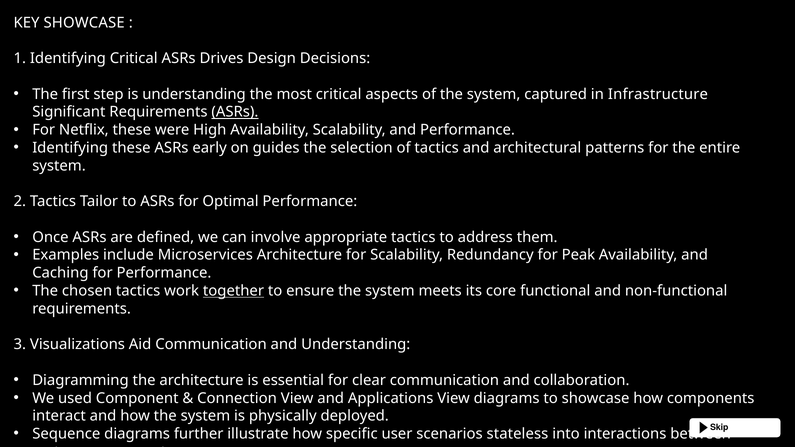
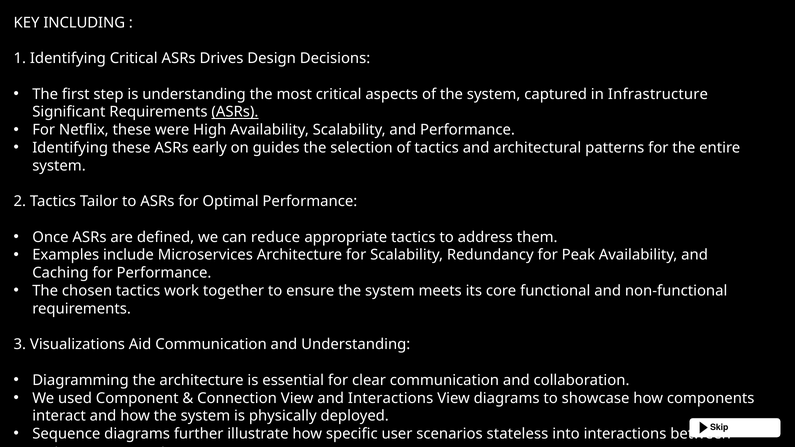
KEY SHOWCASE: SHOWCASE -> INCLUDING
involve: involve -> reduce
together underline: present -> none
and Applications: Applications -> Interactions
